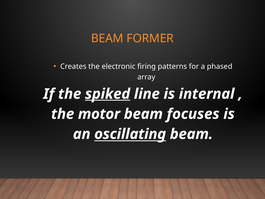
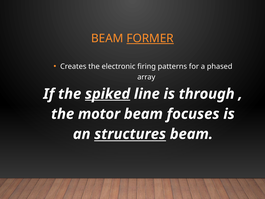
FORMER underline: none -> present
internal: internal -> through
oscillating: oscillating -> structures
